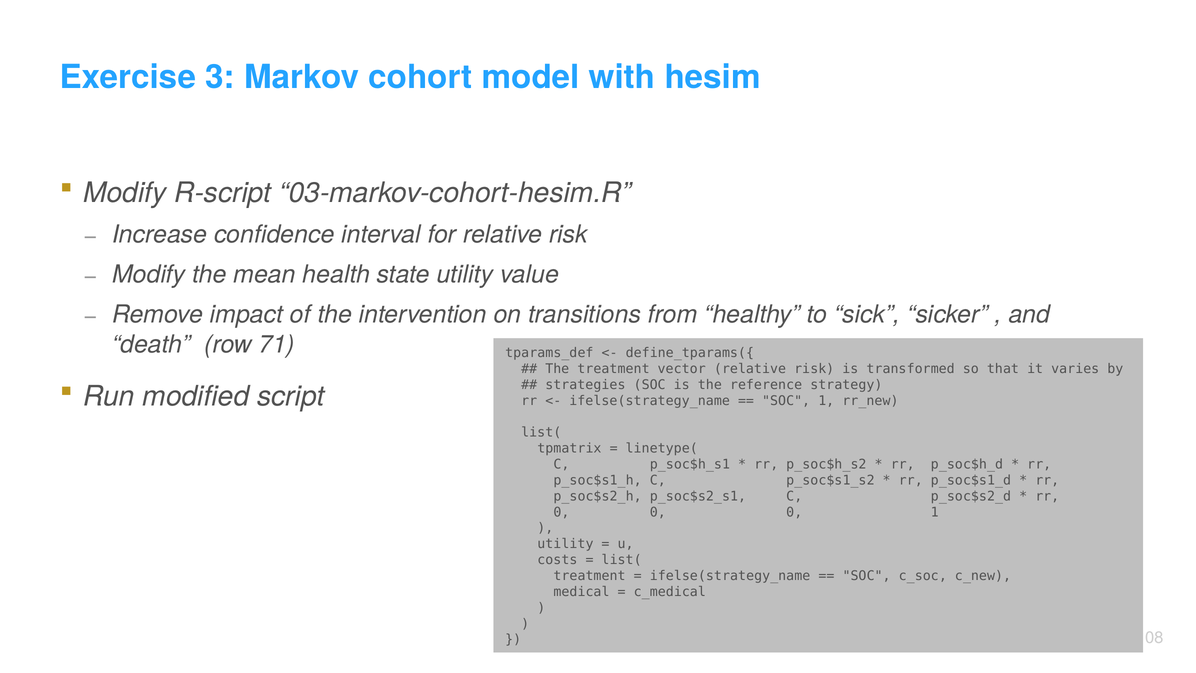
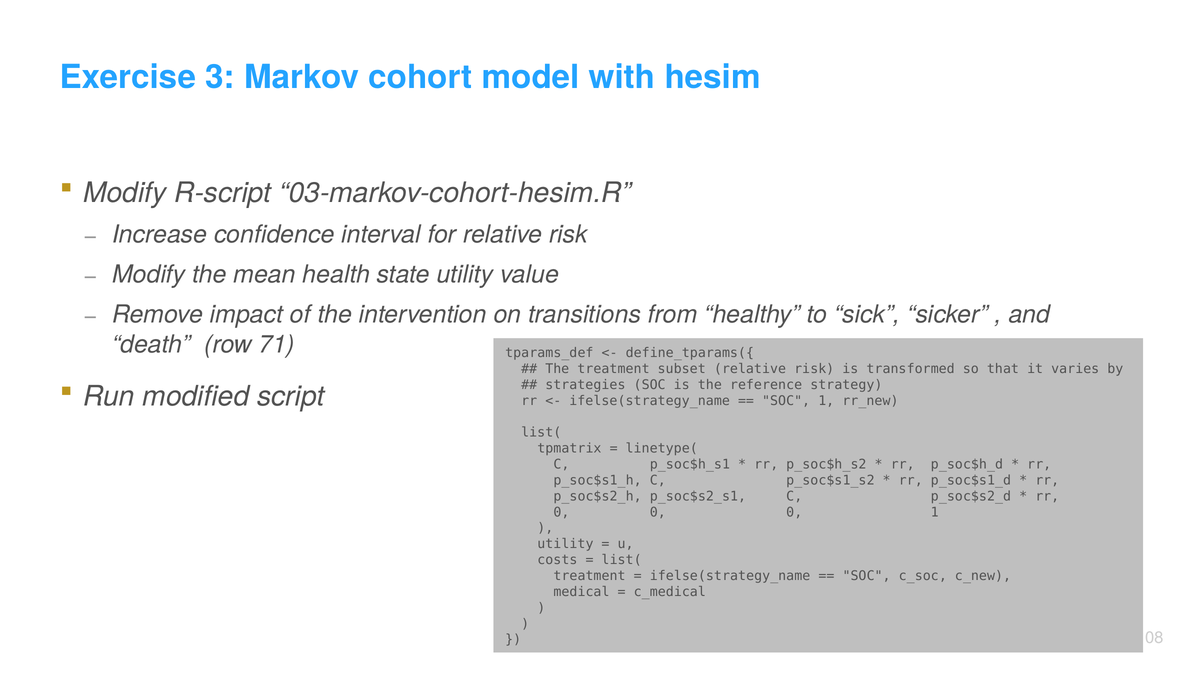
vector: vector -> subset
